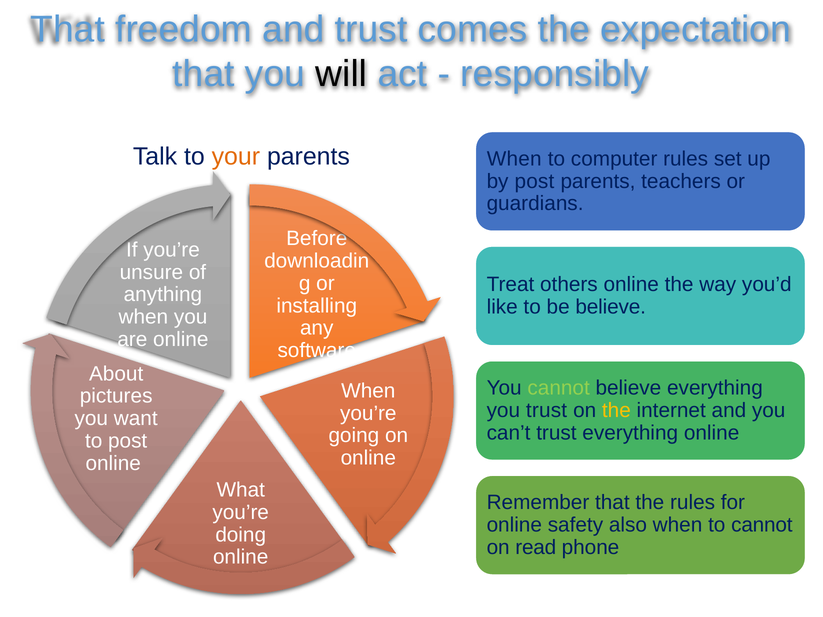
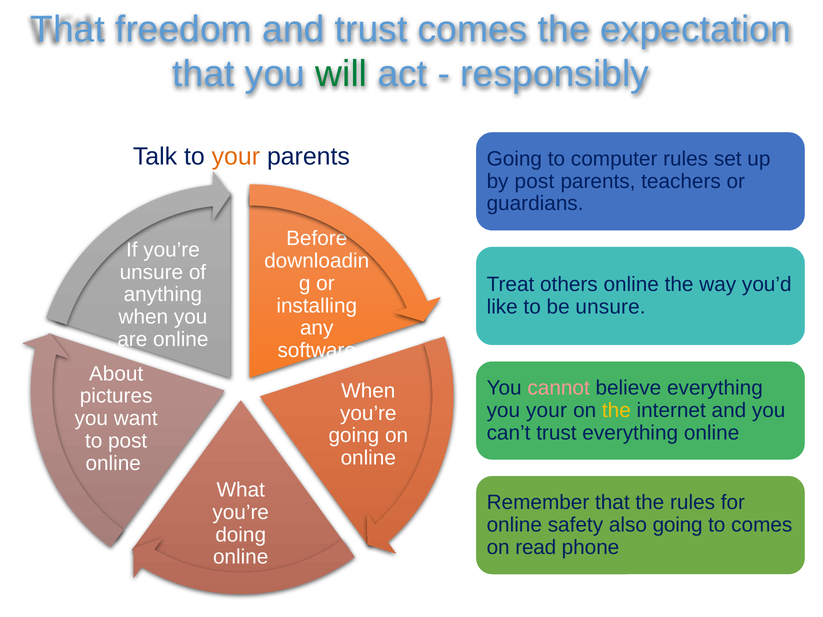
will colour: black -> green
When at (514, 159): When -> Going
be believe: believe -> unsure
cannot at (559, 388) colour: light green -> pink
you trust: trust -> your
also when: when -> going
to cannot: cannot -> comes
